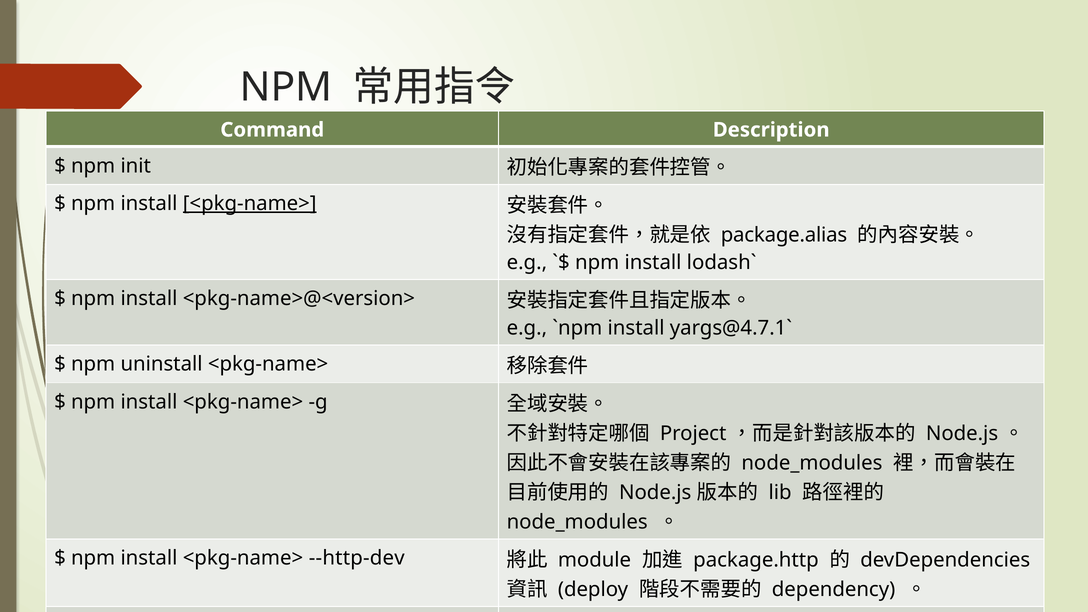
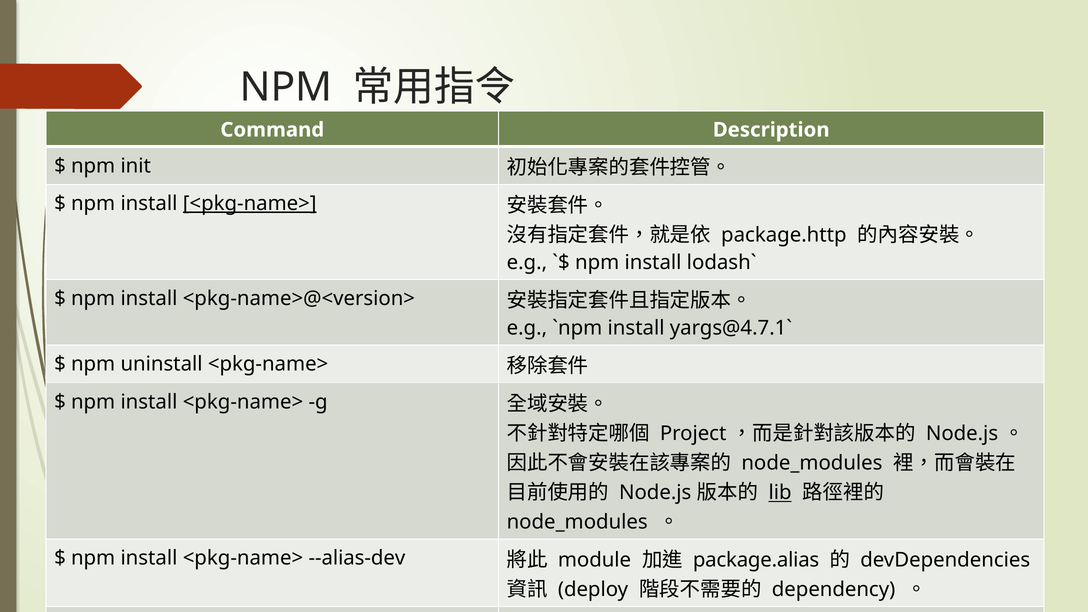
package.alias: package.alias -> package.http
lib underline: none -> present
--http-dev: --http-dev -> --alias-dev
package.http: package.http -> package.alias
